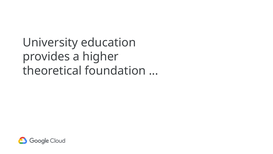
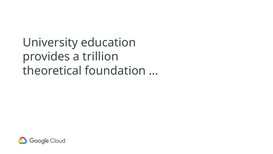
higher: higher -> trillion
